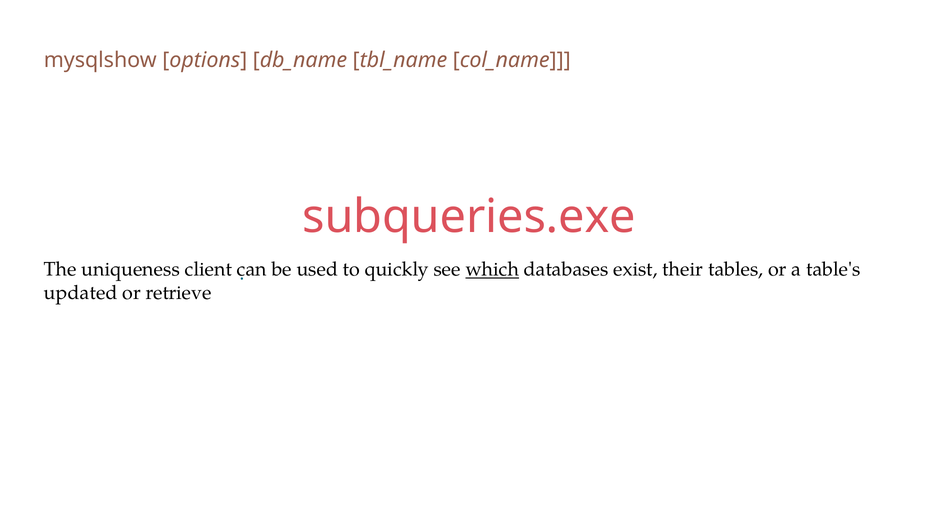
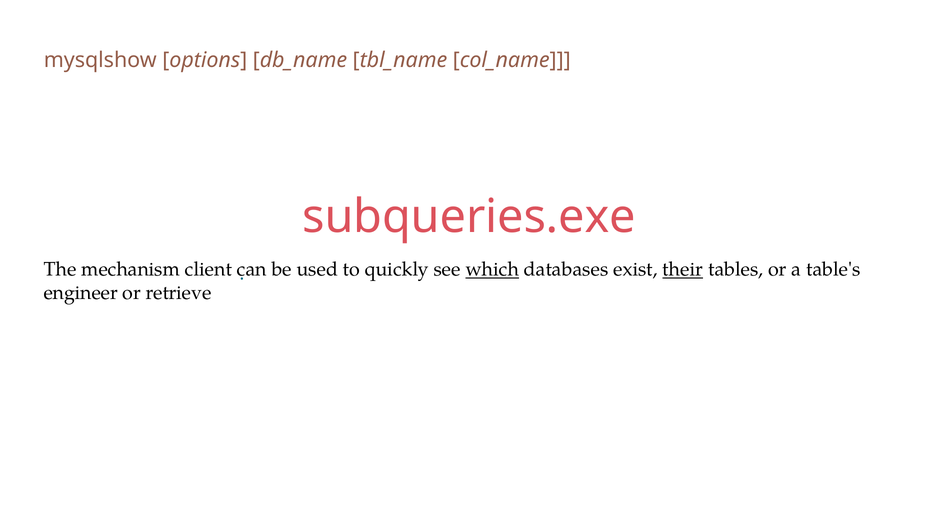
uniqueness: uniqueness -> mechanism
their underline: none -> present
updated: updated -> engineer
